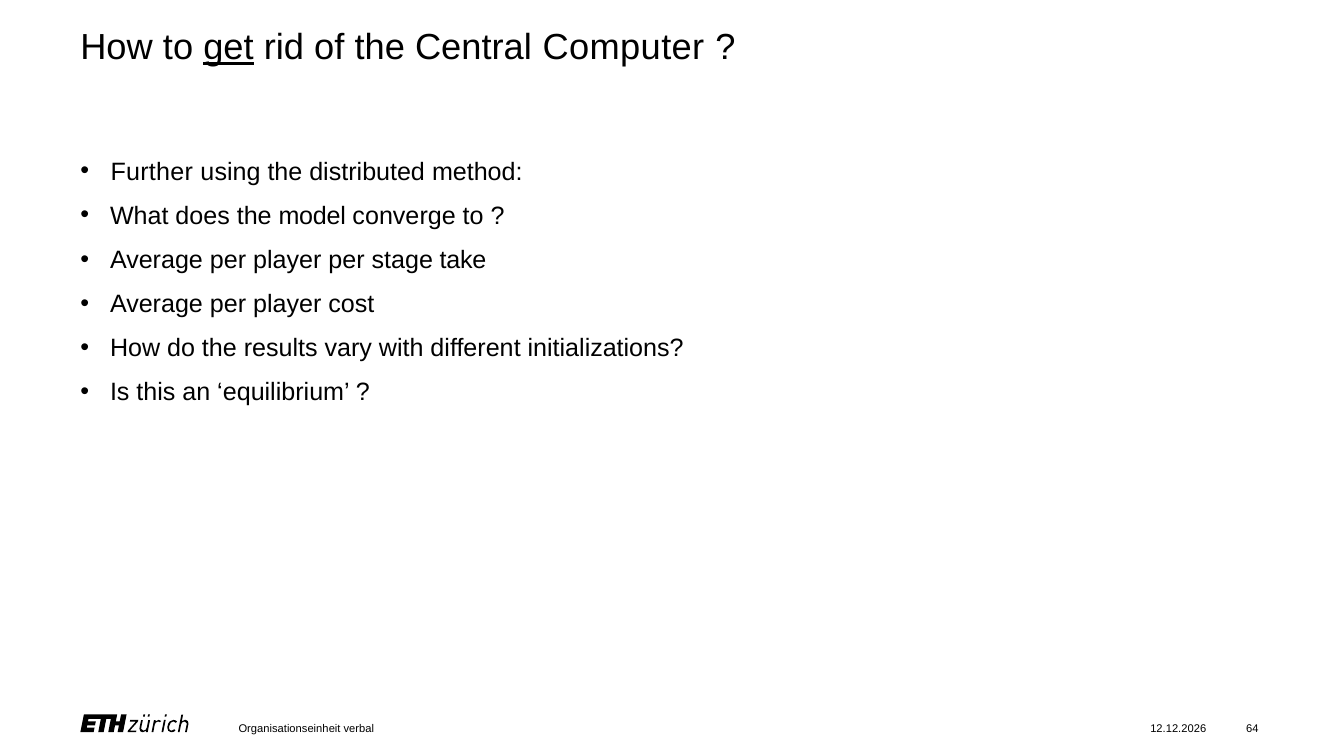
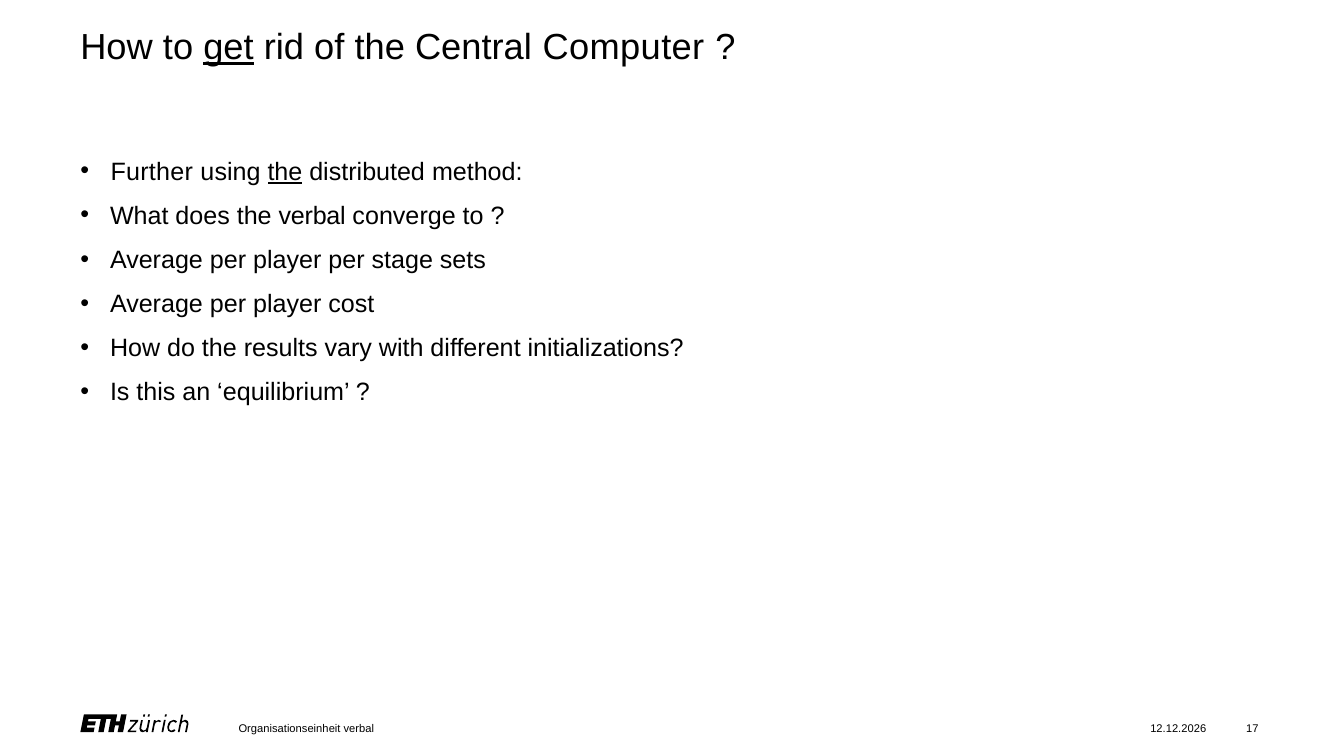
the at (285, 172) underline: none -> present
the model: model -> verbal
take: take -> sets
64: 64 -> 17
